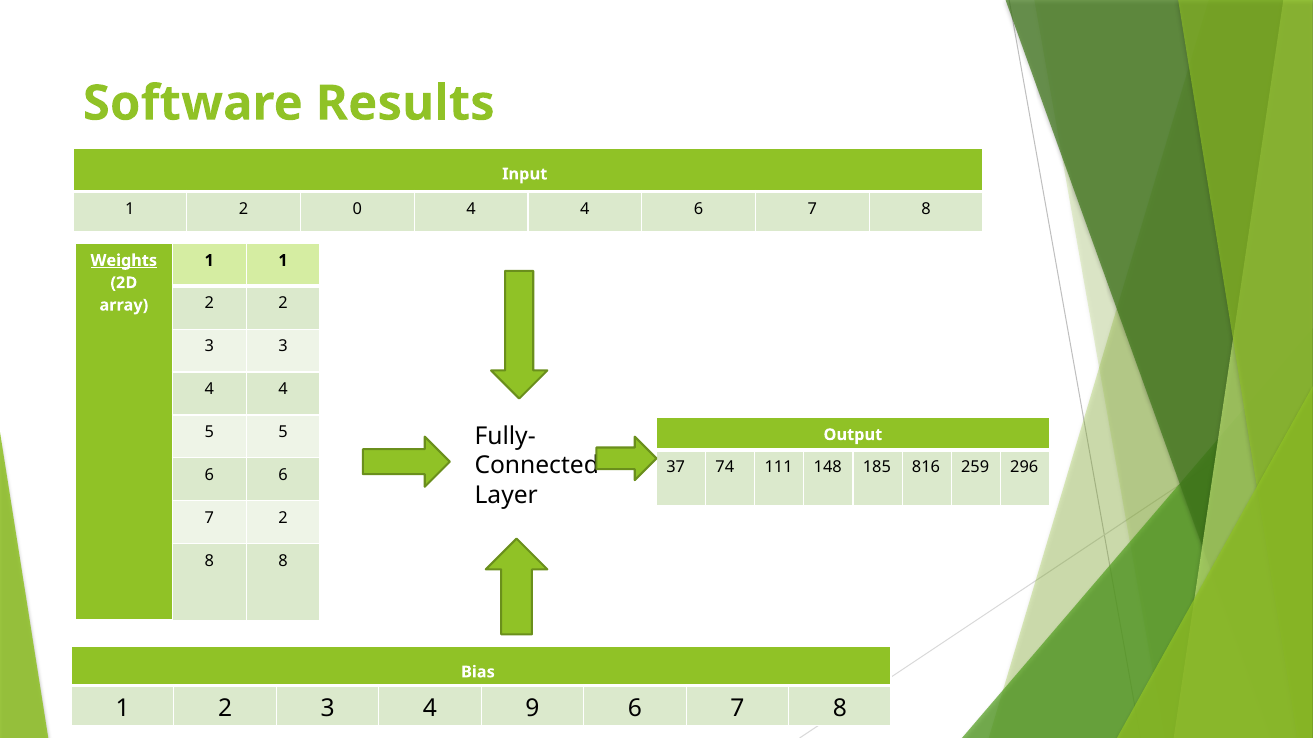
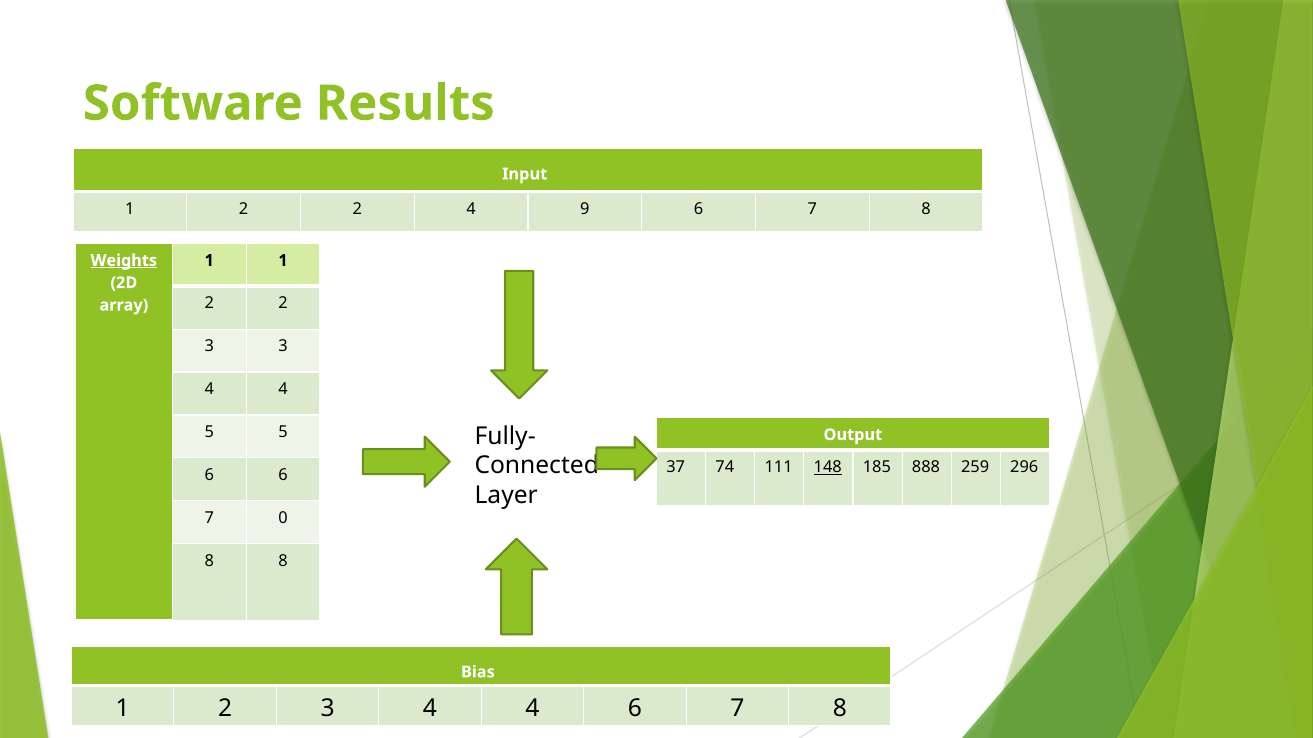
0 at (357, 209): 0 -> 2
4 at (585, 209): 4 -> 9
148 underline: none -> present
816: 816 -> 888
7 2: 2 -> 0
2 3 4 9: 9 -> 4
